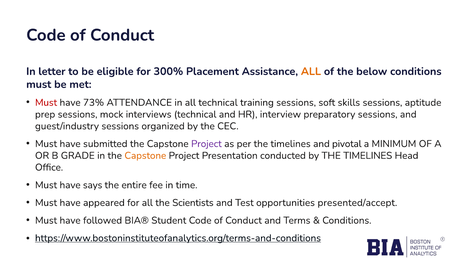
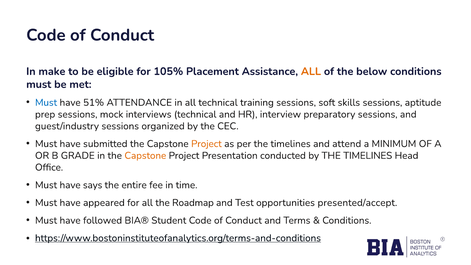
letter: letter -> make
300%: 300% -> 105%
Must at (46, 102) colour: red -> blue
73%: 73% -> 51%
Project at (206, 144) colour: purple -> orange
pivotal: pivotal -> attend
Scientists: Scientists -> Roadmap
